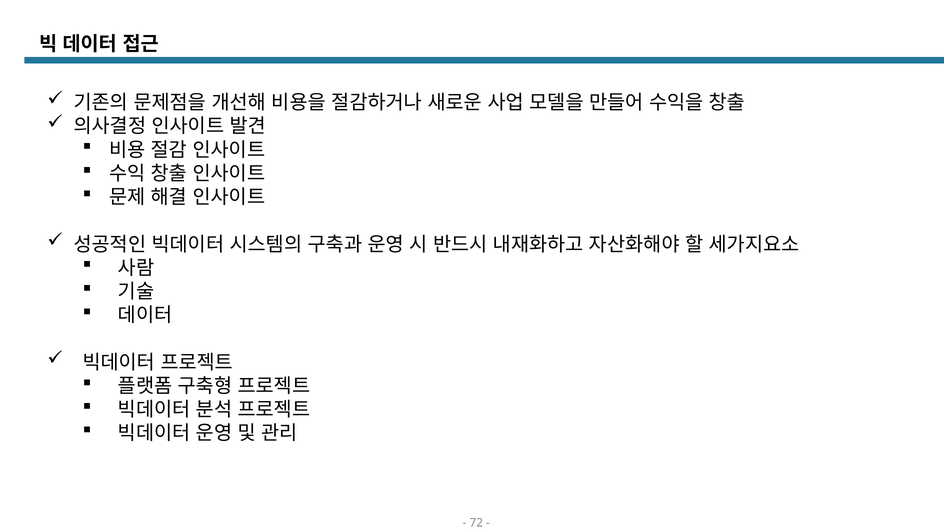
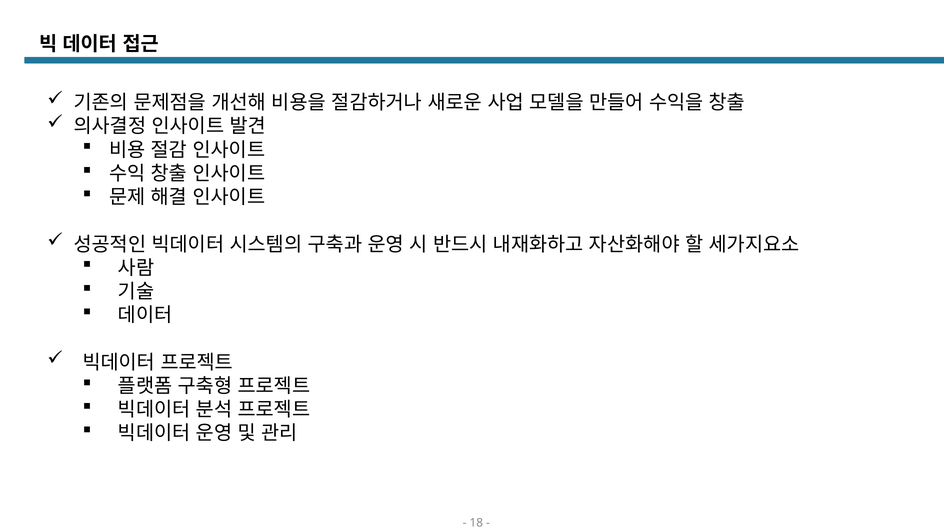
72: 72 -> 18
